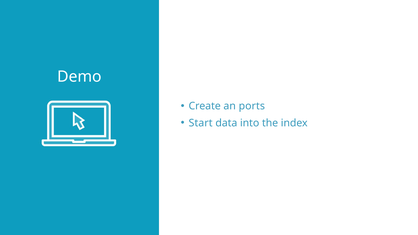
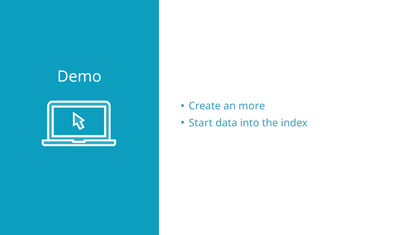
ports: ports -> more
